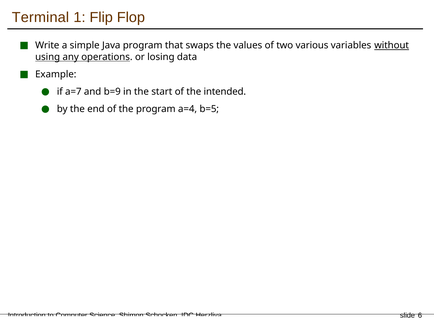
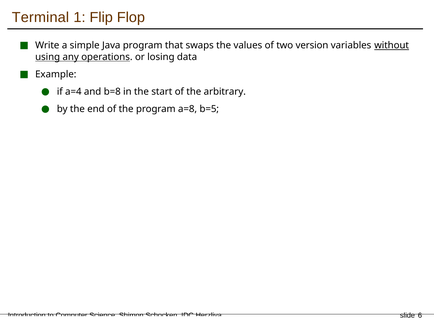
various: various -> version
a=7: a=7 -> a=4
b=9: b=9 -> b=8
intended: intended -> arbitrary
a=4: a=4 -> a=8
